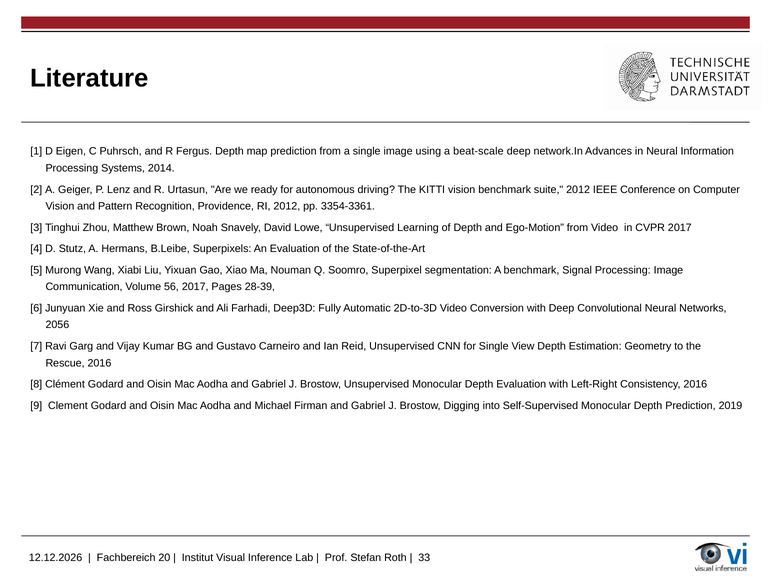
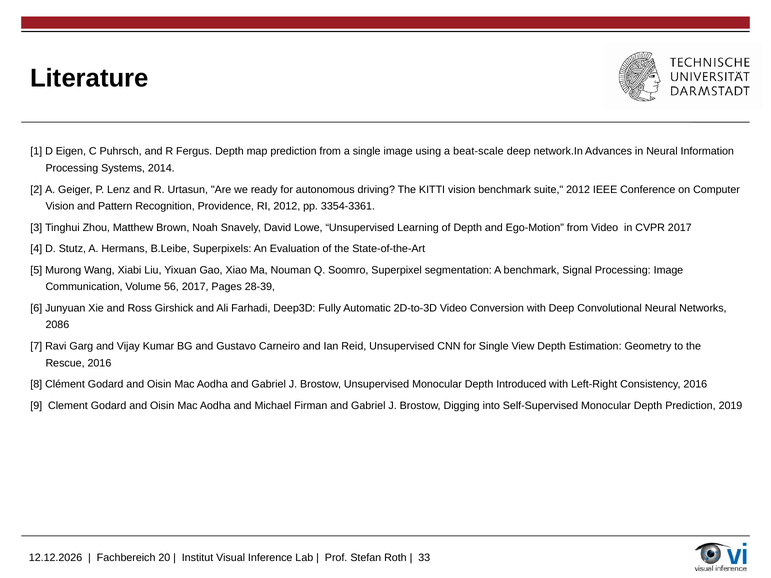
2056: 2056 -> 2086
Depth Evaluation: Evaluation -> Introduced
